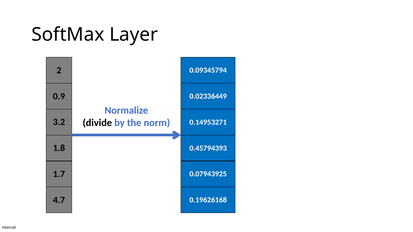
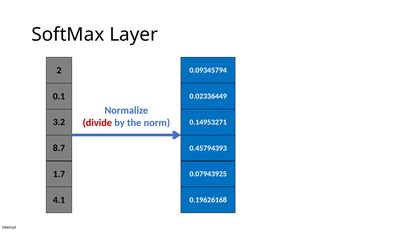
0.9: 0.9 -> 0.1
divide colour: black -> red
1.8: 1.8 -> 8.7
4.7: 4.7 -> 4.1
